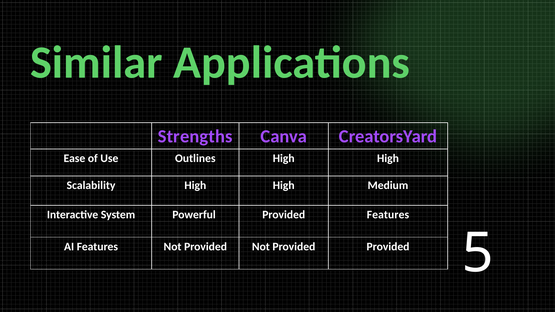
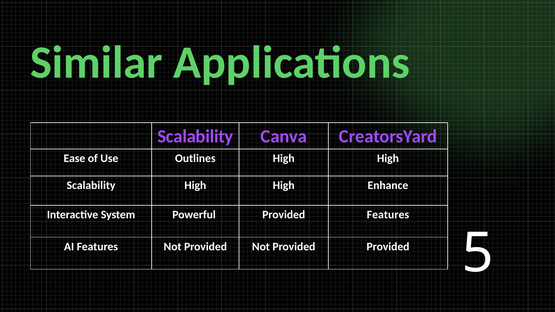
Strengths at (195, 136): Strengths -> Scalability
Medium: Medium -> Enhance
